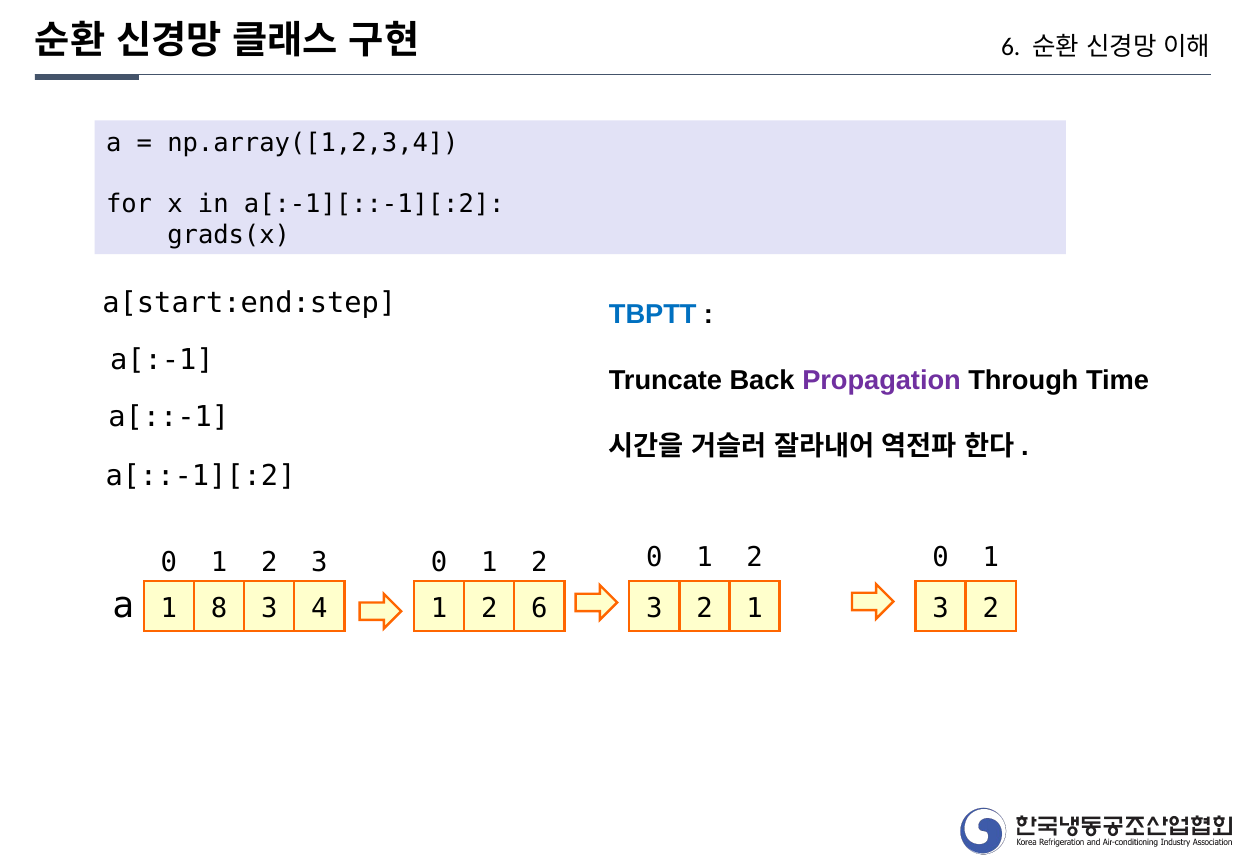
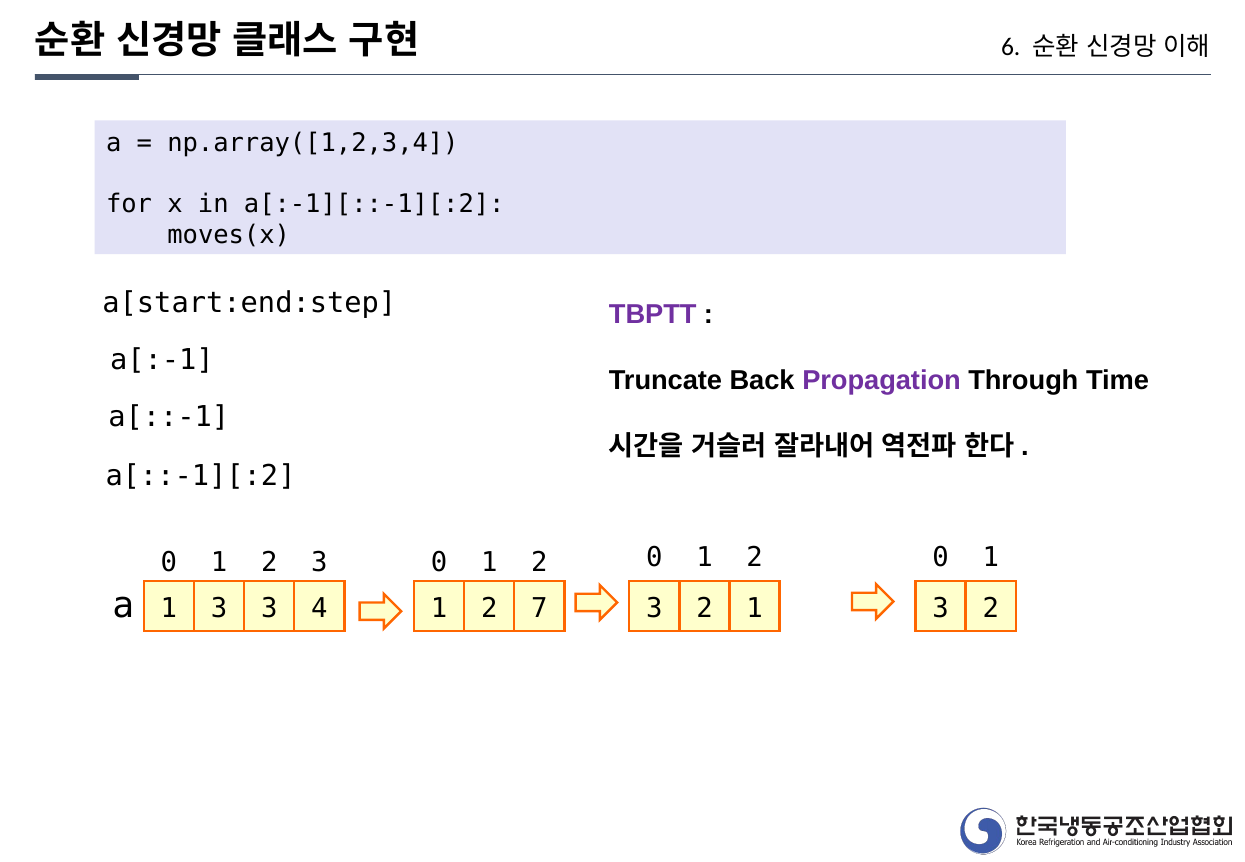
grads(x: grads(x -> moves(x
TBPTT colour: blue -> purple
1 8: 8 -> 3
2 6: 6 -> 7
